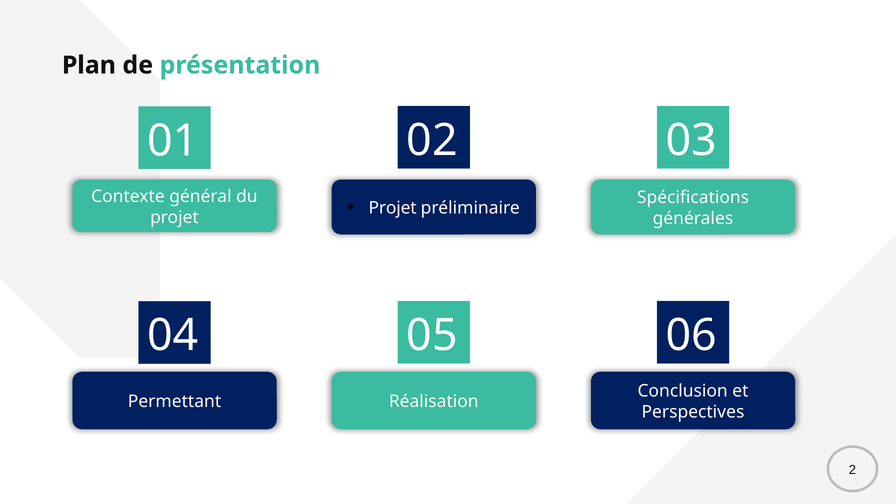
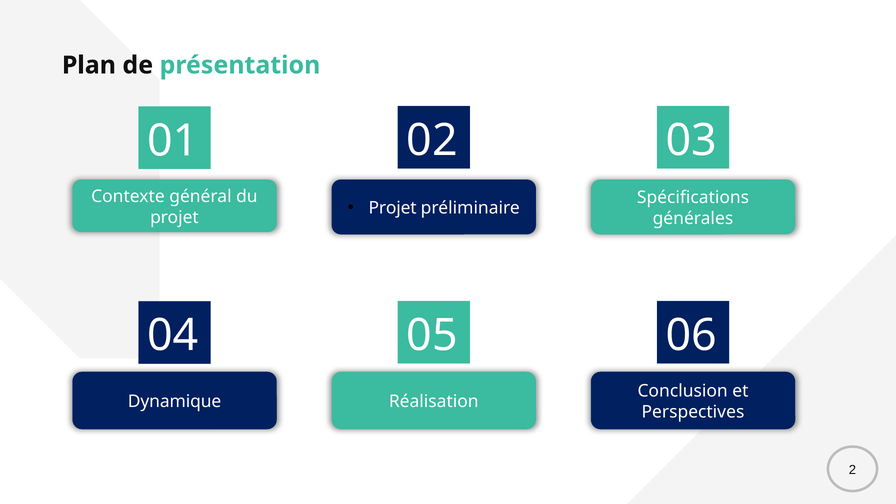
Permettant: Permettant -> Dynamique
